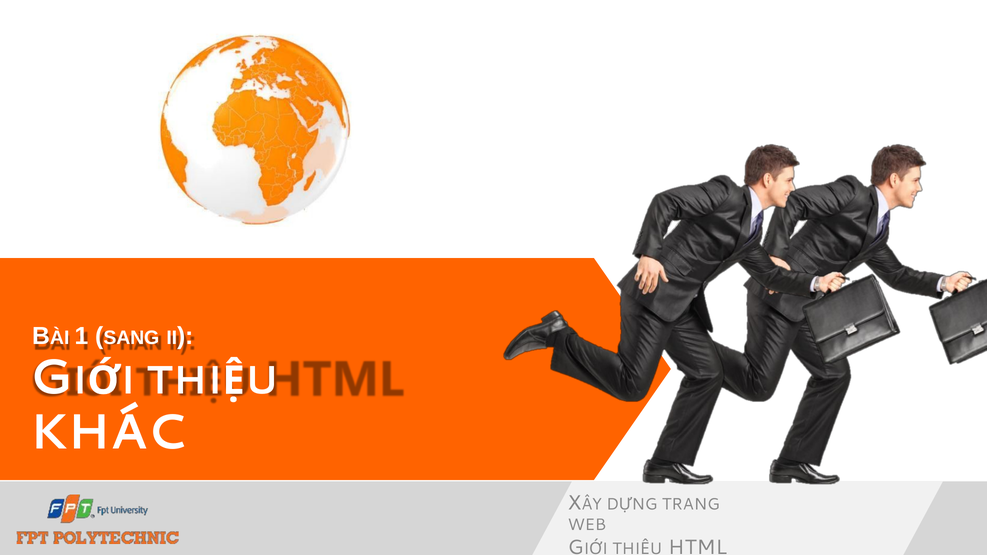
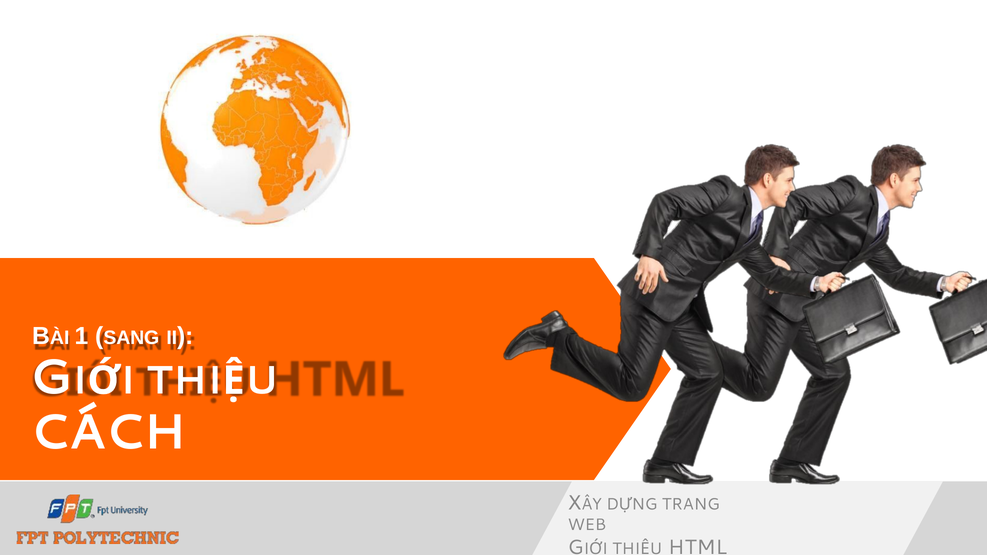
KHÁC: KHÁC -> CÁCH
